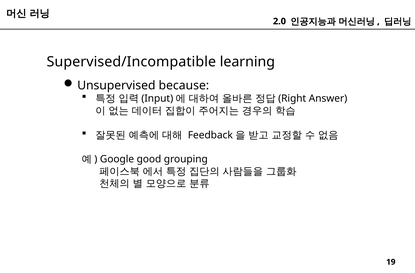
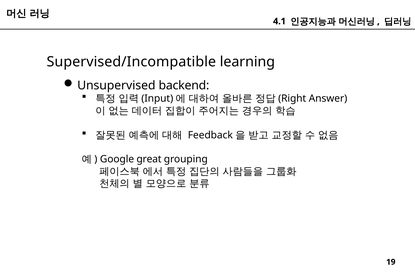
2.0: 2.0 -> 4.1
because: because -> backend
good: good -> great
